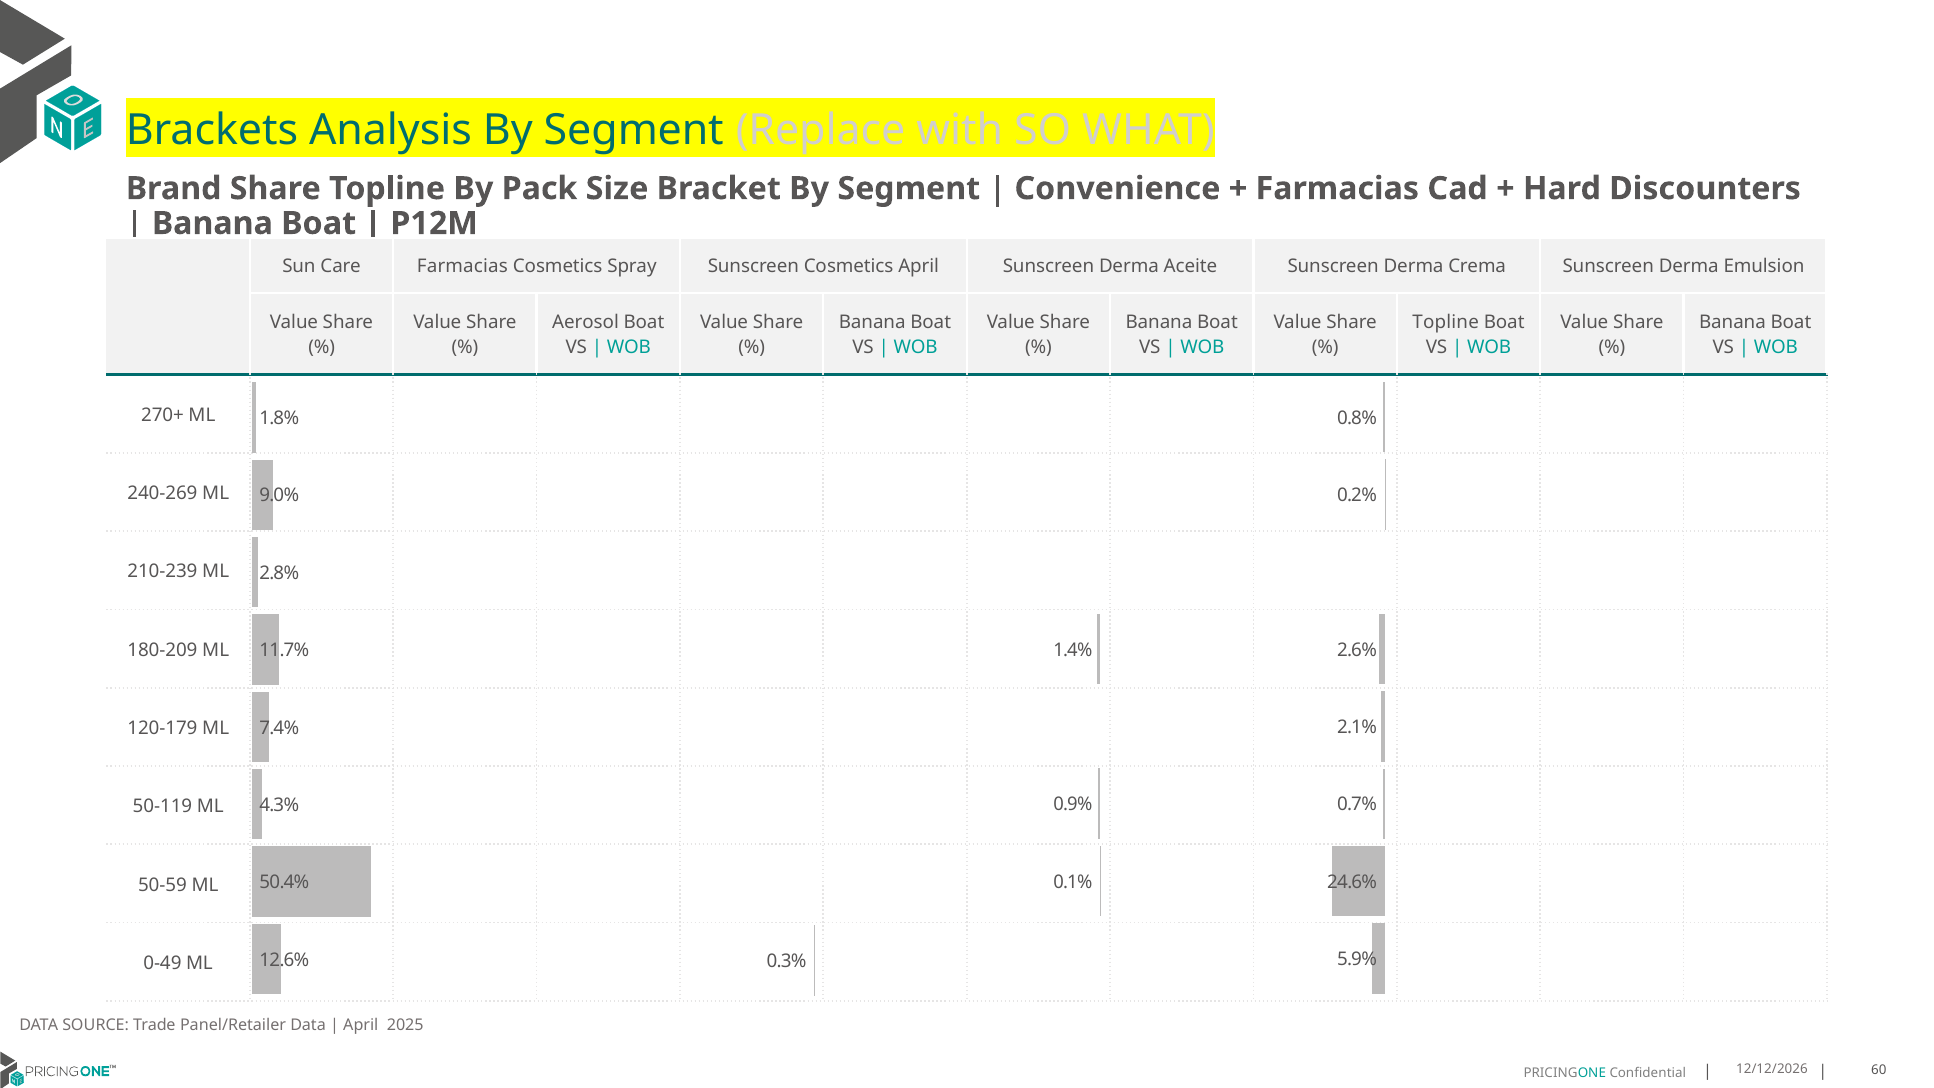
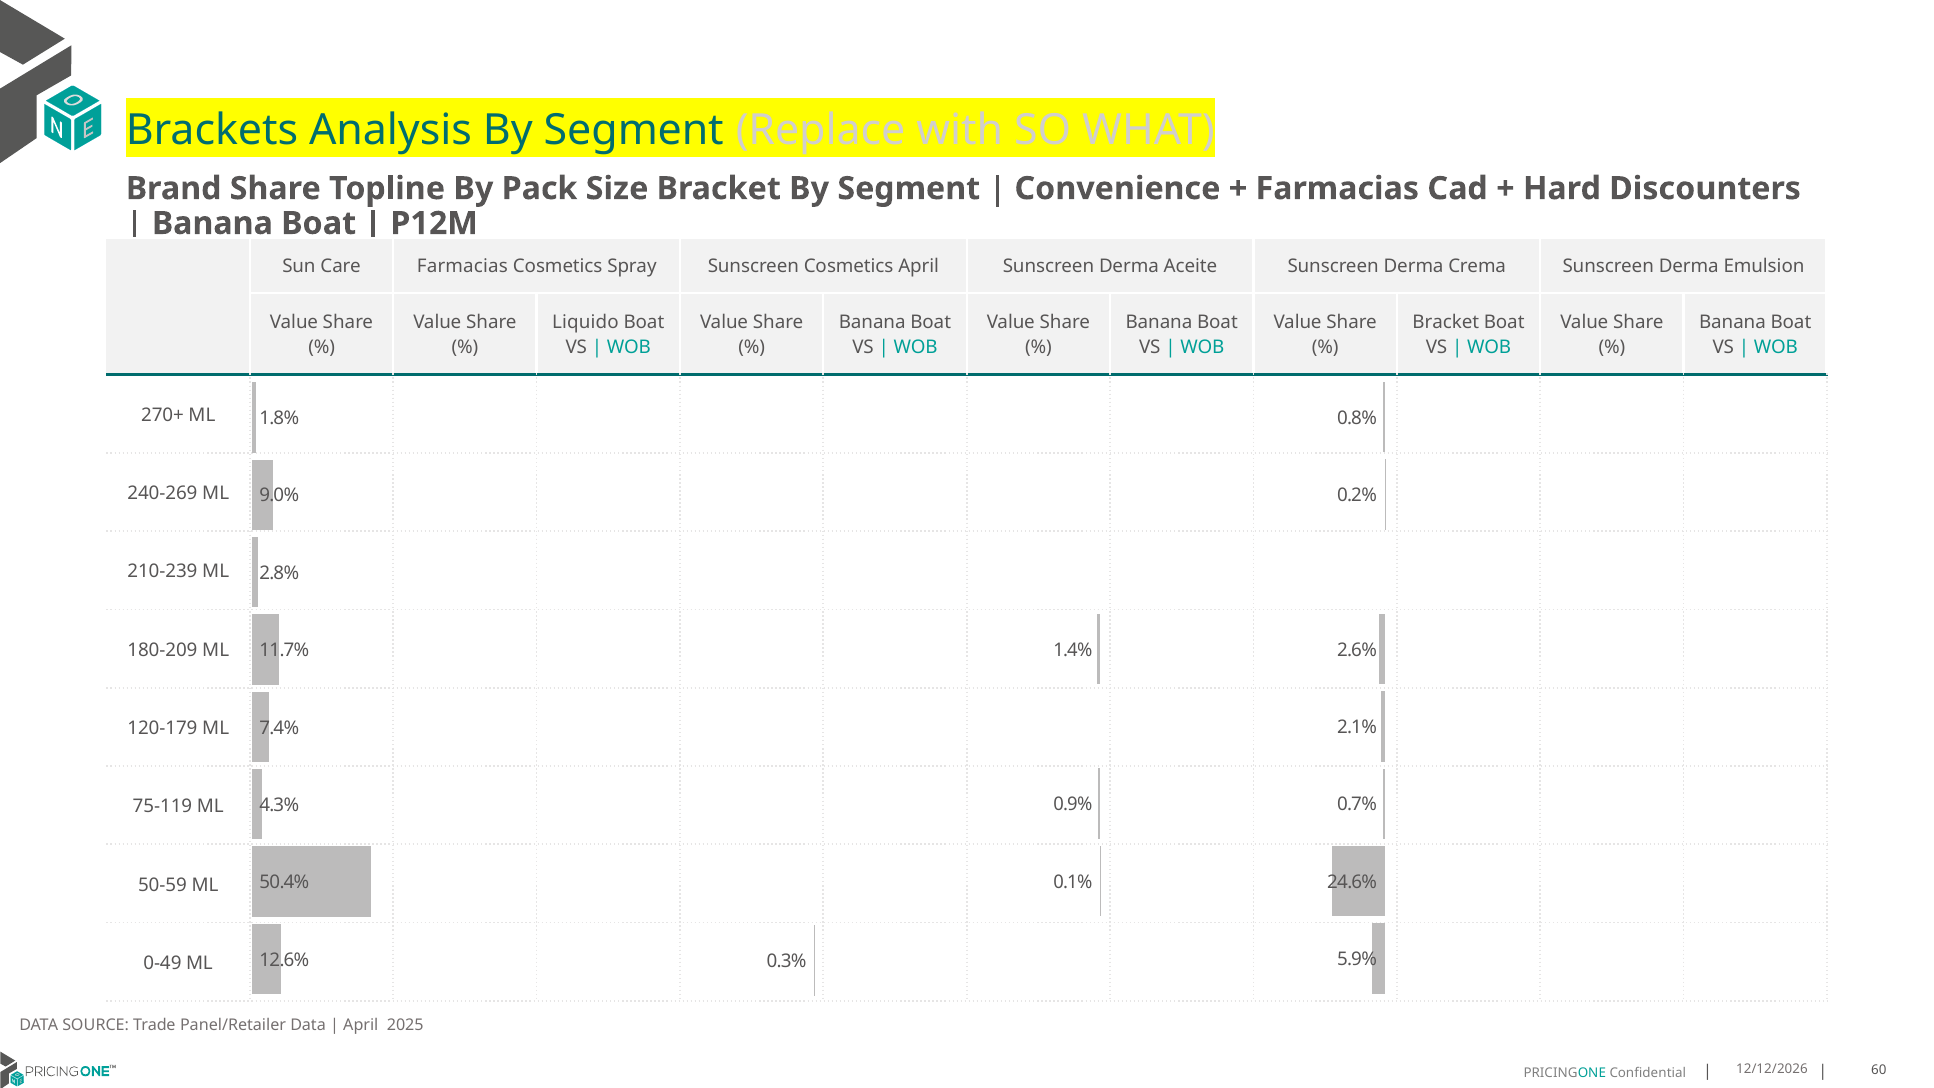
Aerosol: Aerosol -> Liquido
Topline at (1446, 322): Topline -> Bracket
50-119: 50-119 -> 75-119
